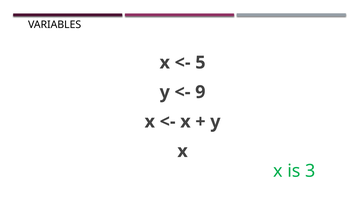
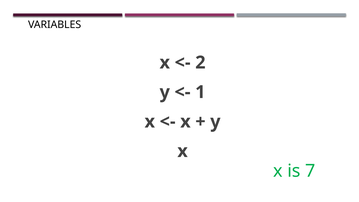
5: 5 -> 2
9: 9 -> 1
3: 3 -> 7
